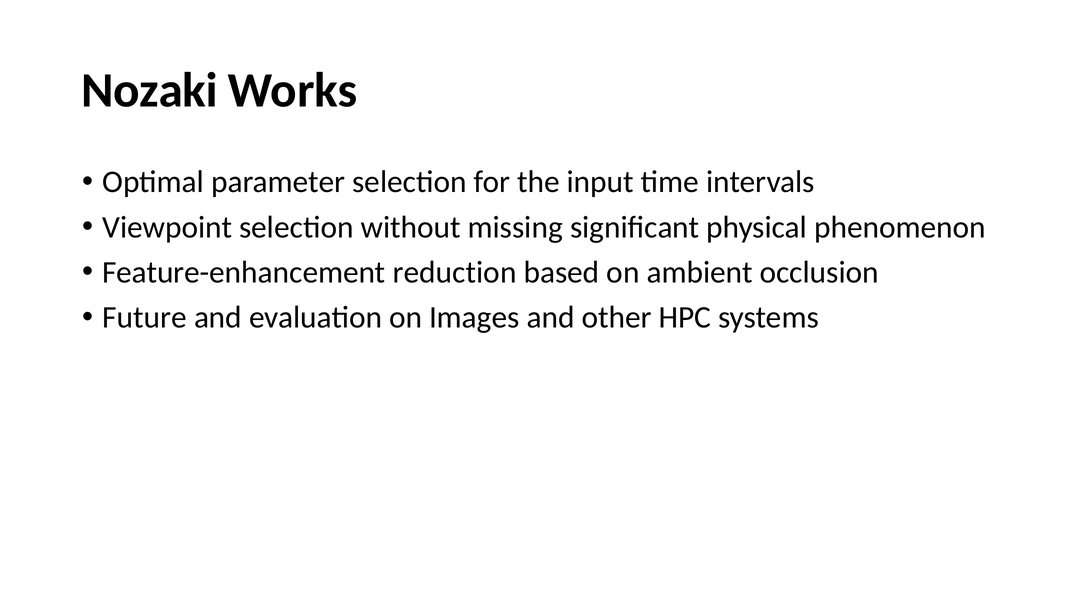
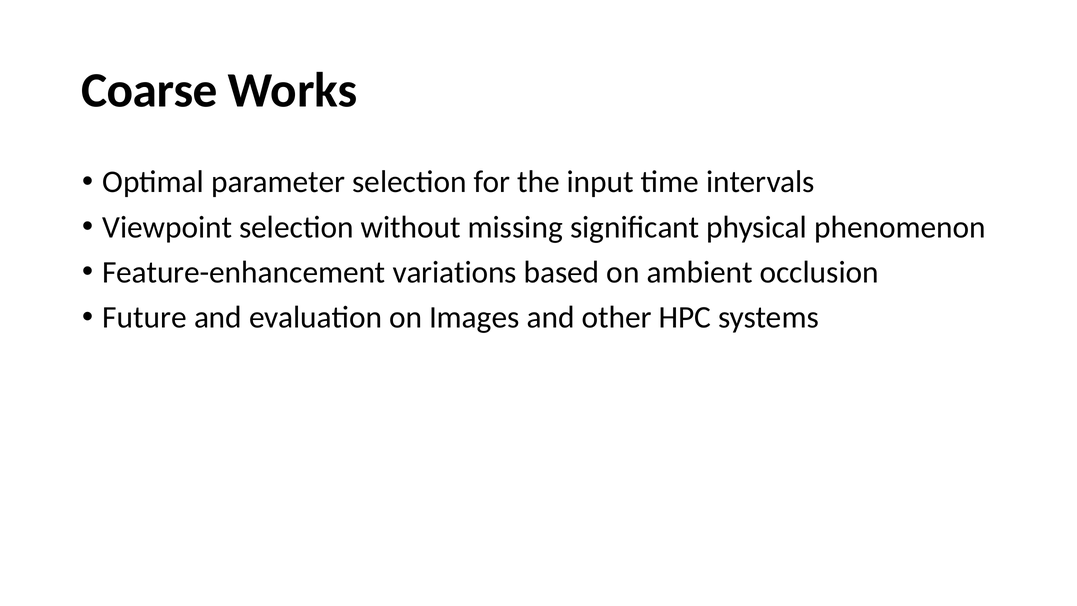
Nozaki: Nozaki -> Coarse
reduction: reduction -> variations
